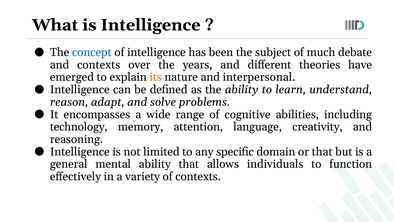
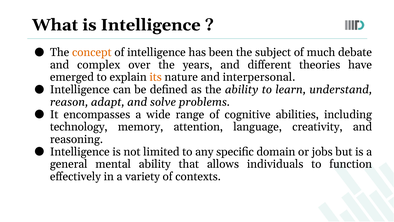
concept colour: blue -> orange
and contexts: contexts -> complex
or that: that -> jobs
